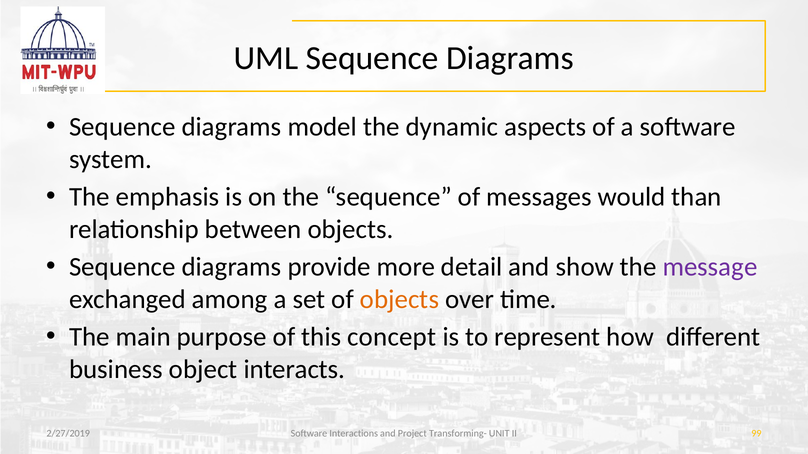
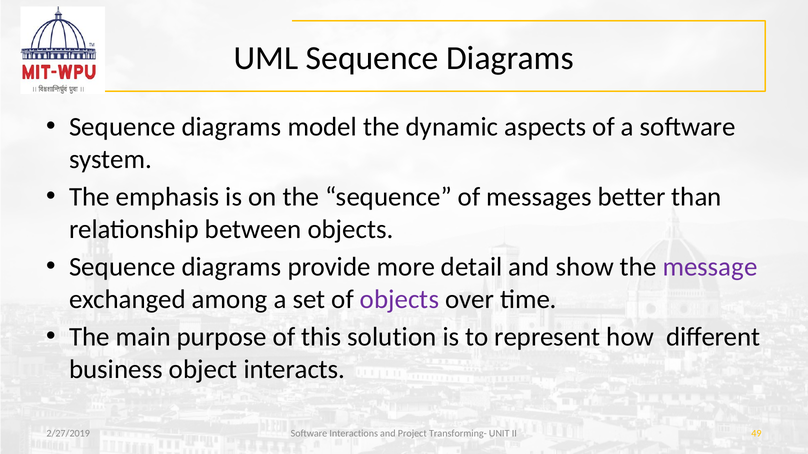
would: would -> better
objects at (399, 300) colour: orange -> purple
concept: concept -> solution
99: 99 -> 49
